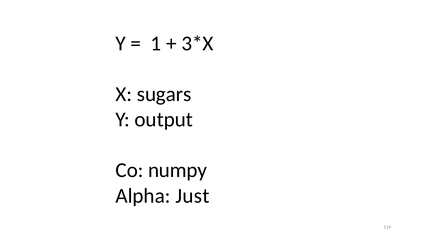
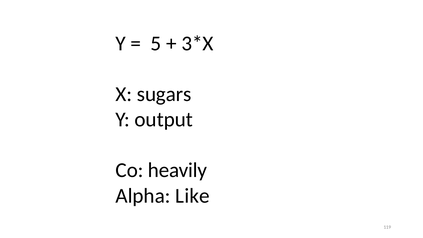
1: 1 -> 5
numpy: numpy -> heavily
Just: Just -> Like
